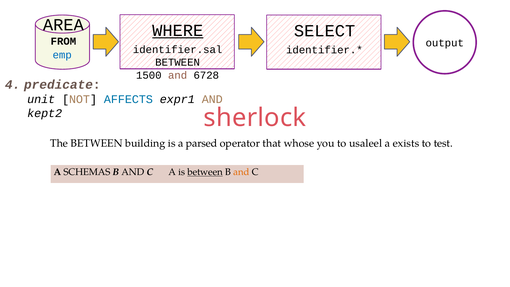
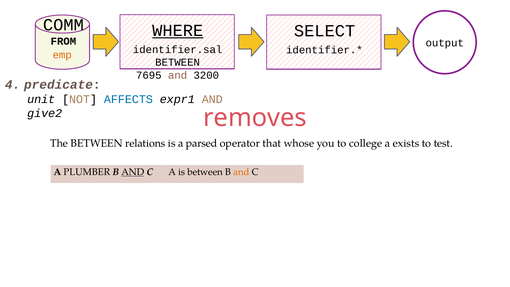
AREA: AREA -> COMM
emp colour: blue -> orange
1500: 1500 -> 7695
6728: 6728 -> 3200
kept2: kept2 -> give2
sherlock: sherlock -> removes
building: building -> relations
usaleel: usaleel -> college
SCHEMAS: SCHEMAS -> PLUMBER
AND at (133, 172) underline: none -> present
between at (205, 172) underline: present -> none
